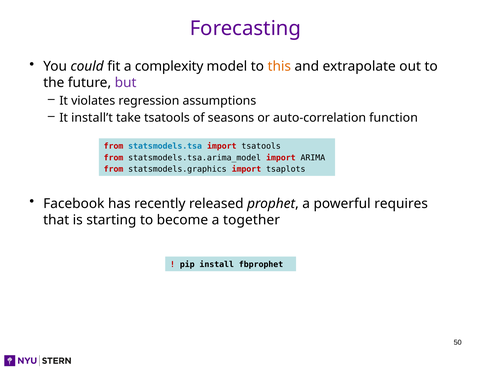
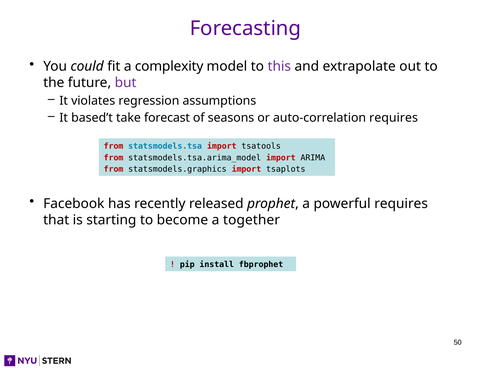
this colour: orange -> purple
install’t: install’t -> based’t
take tsatools: tsatools -> forecast
auto-correlation function: function -> requires
